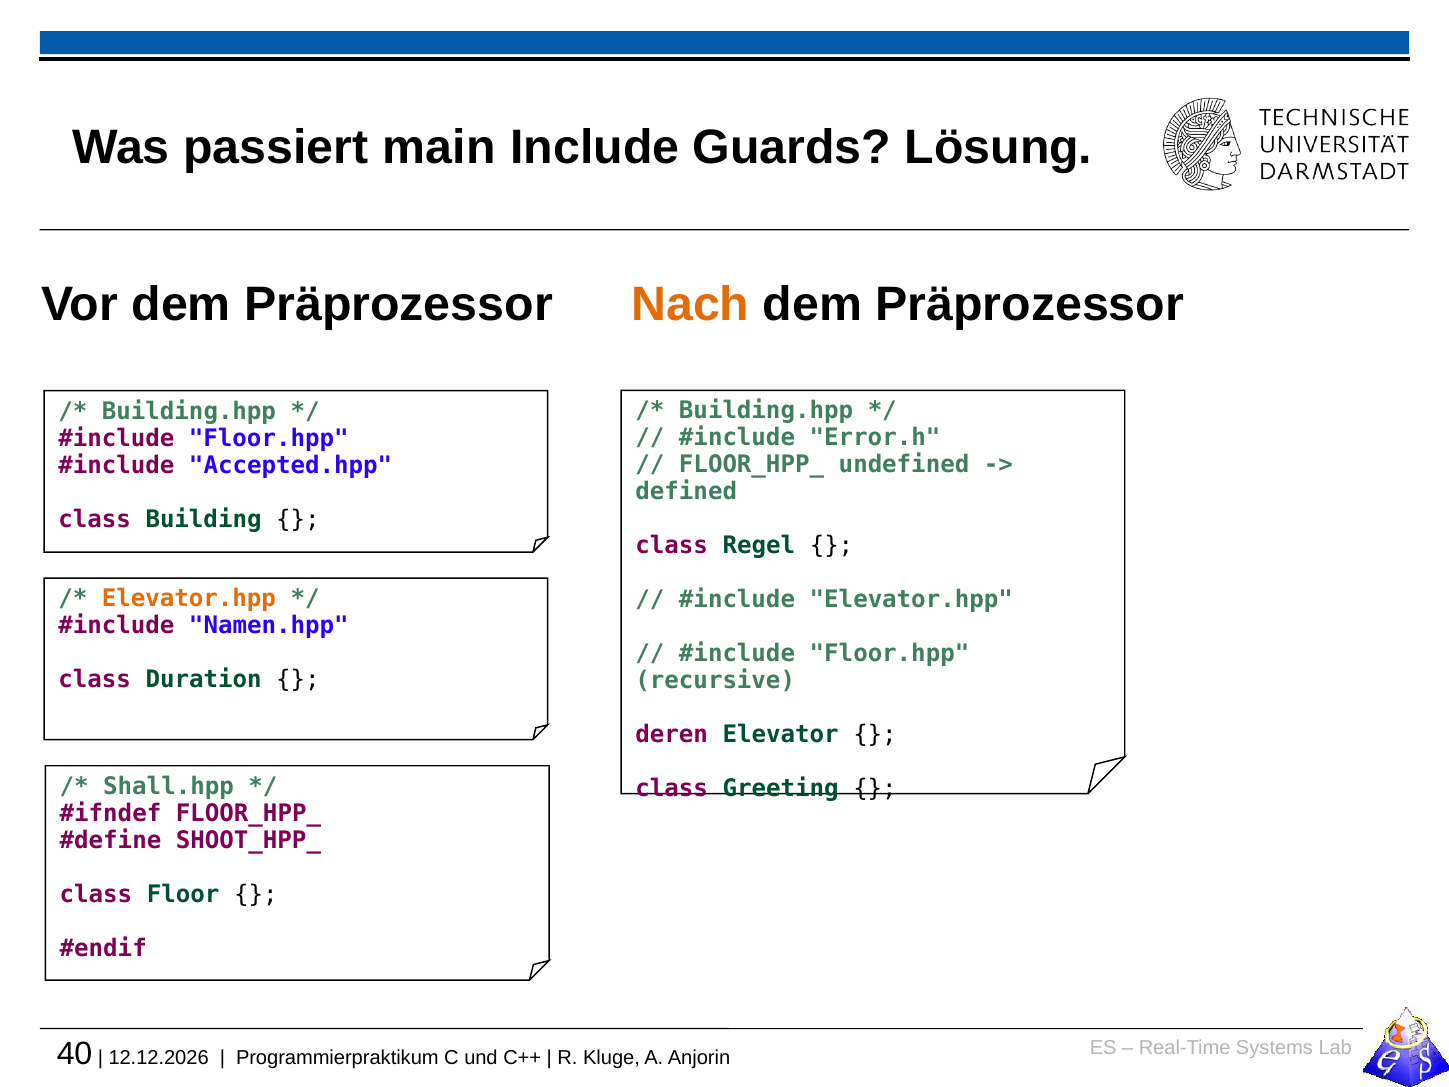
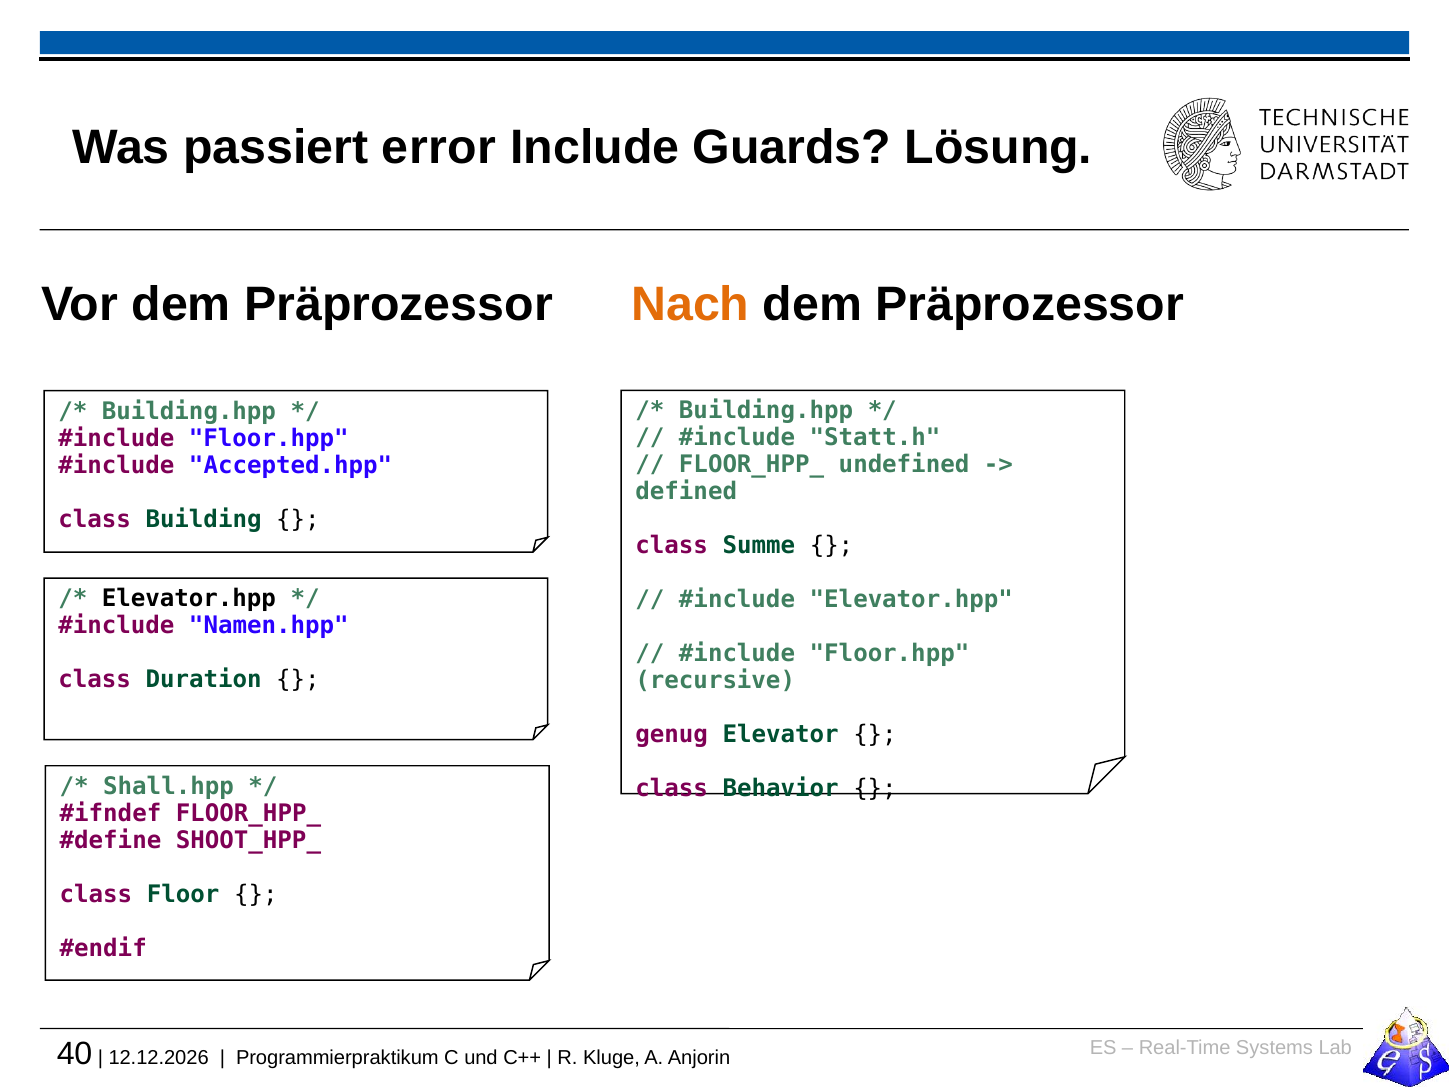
main: main -> error
Error.h: Error.h -> Statt.h
Regel: Regel -> Summe
Elevator.hpp at (189, 599) colour: orange -> black
deren: deren -> genug
Greeting: Greeting -> Behavior
